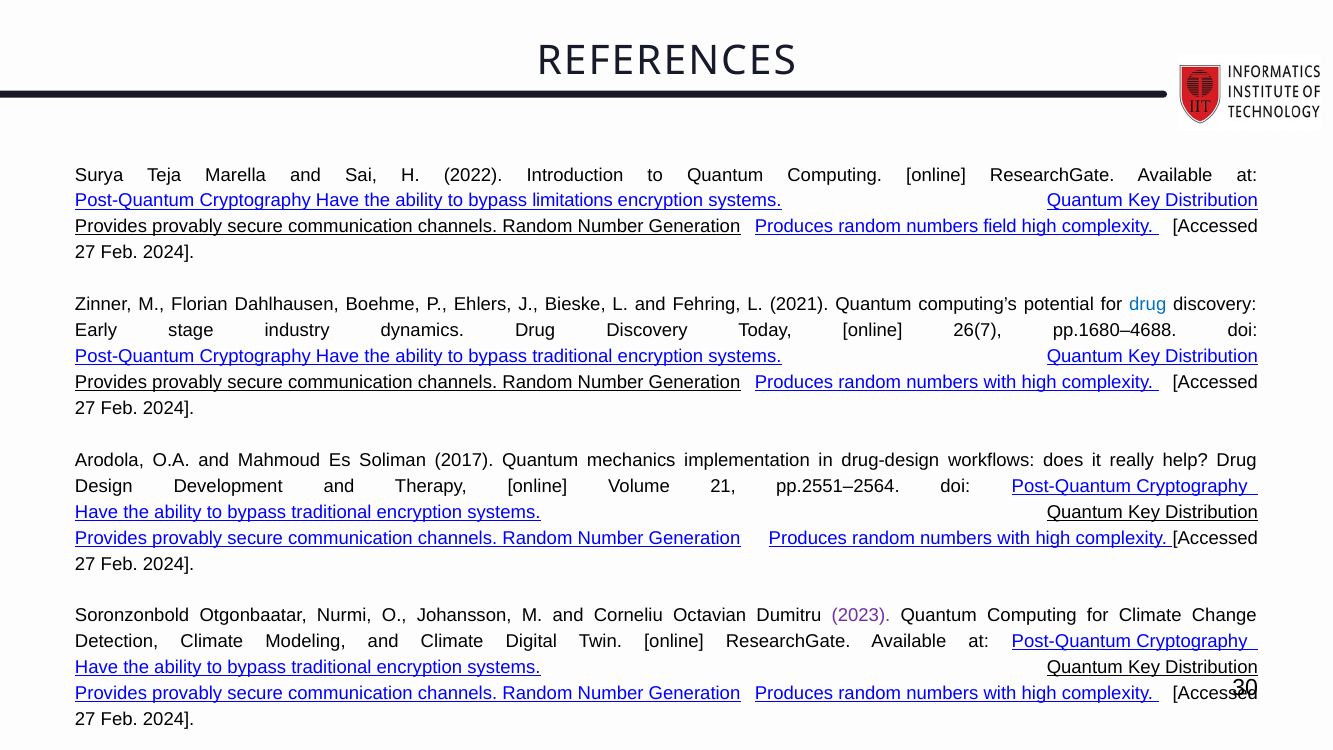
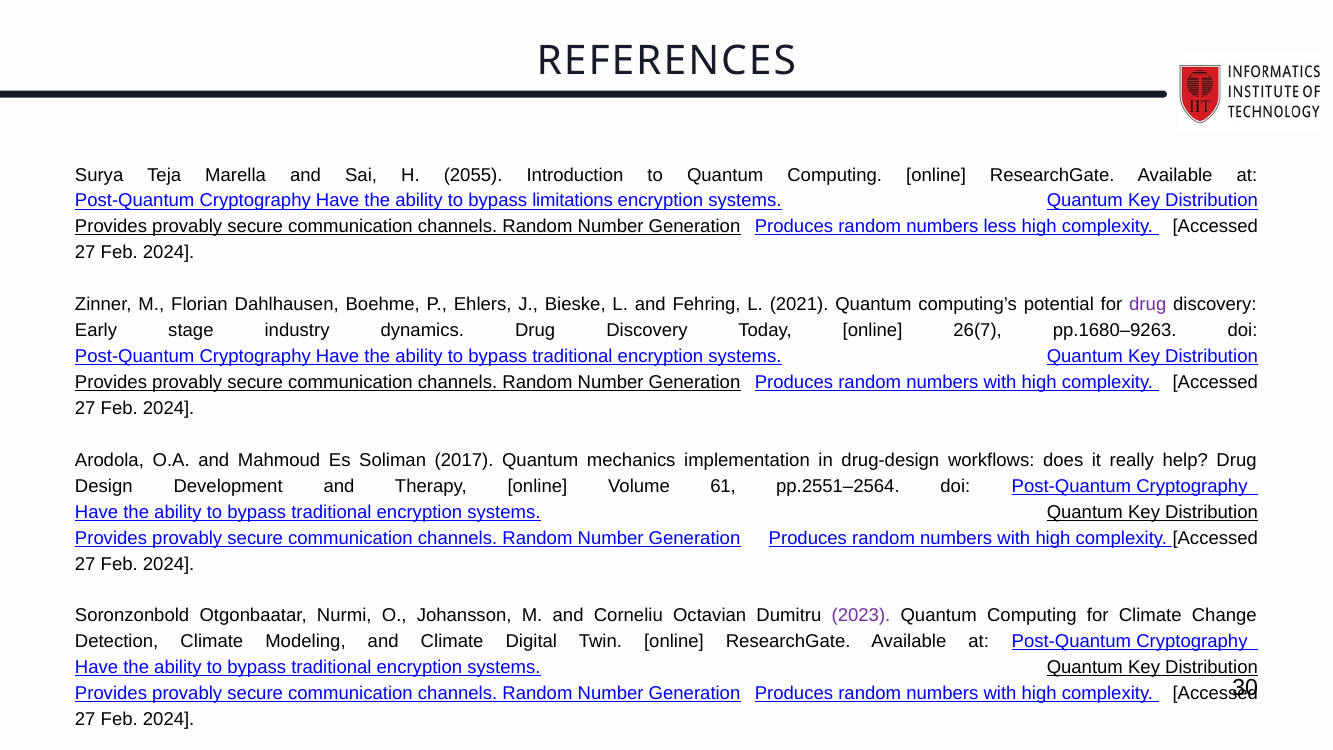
2022: 2022 -> 2055
field: field -> less
drug at (1148, 305) colour: blue -> purple
pp.1680–4688: pp.1680–4688 -> pp.1680–9263
21: 21 -> 61
